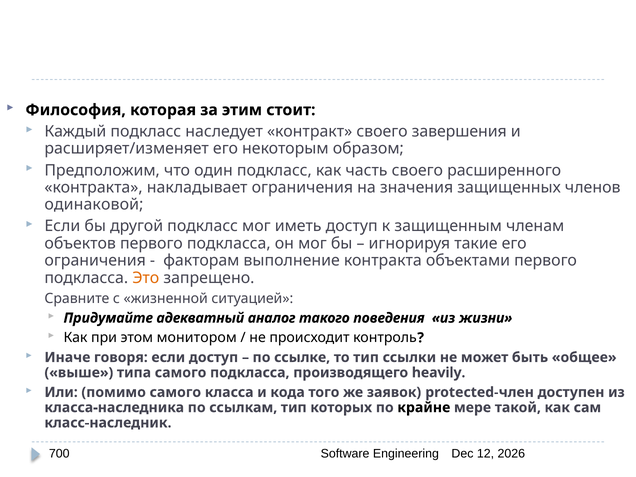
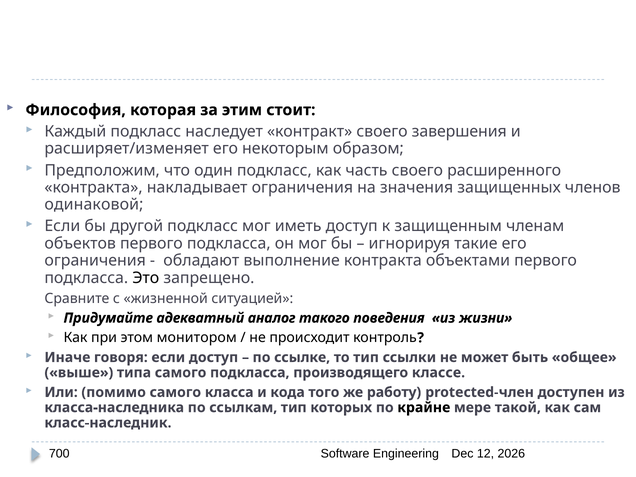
факторам: факторам -> обладают
Это colour: orange -> black
heavily: heavily -> классе
заявок: заявок -> работу
